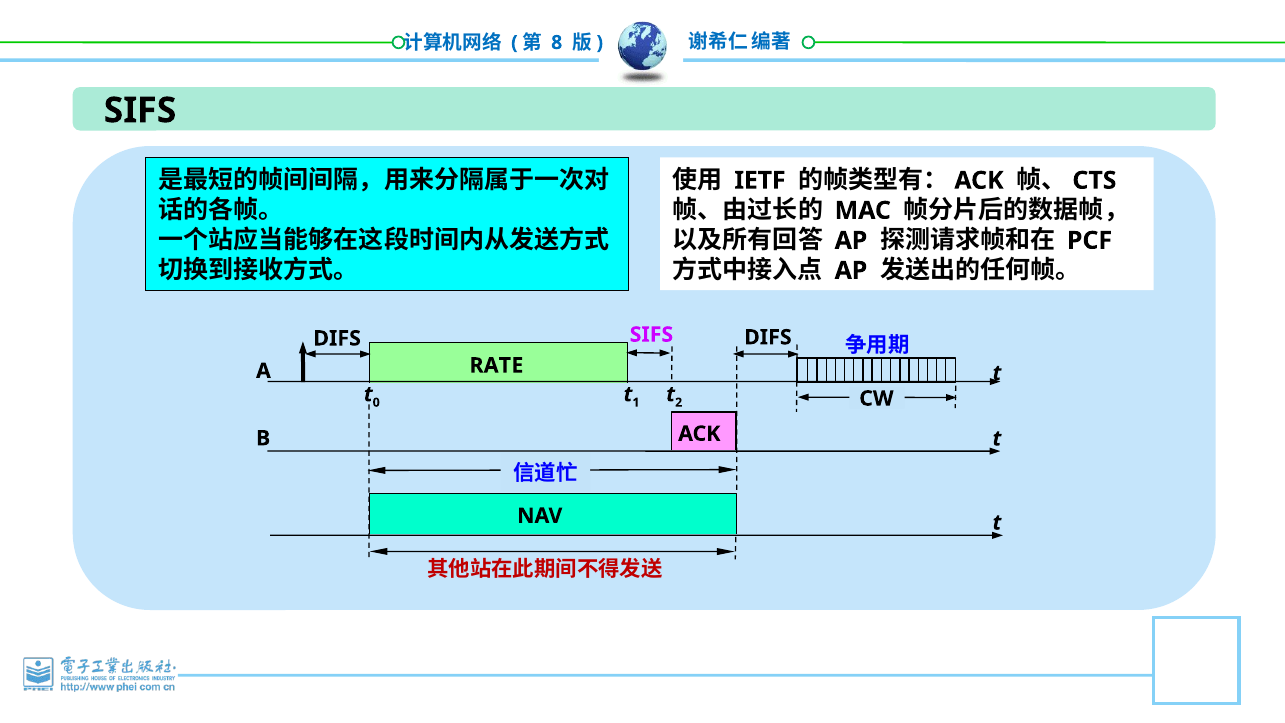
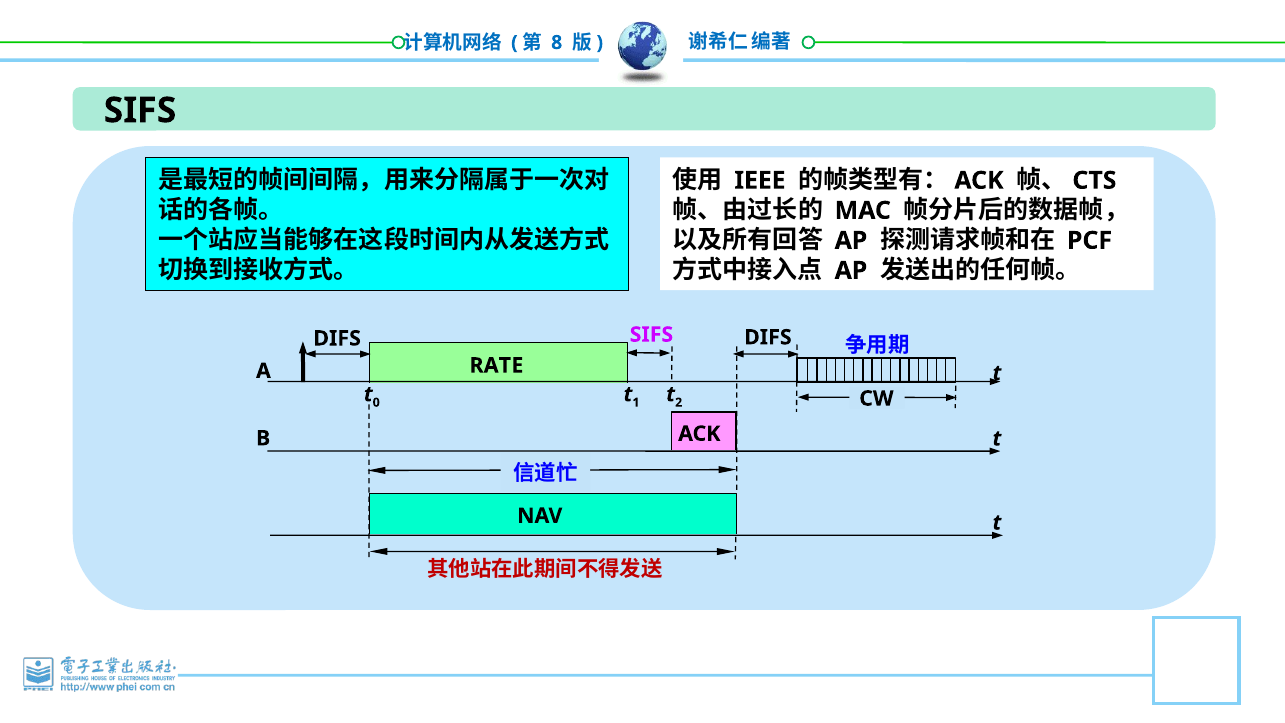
IETF: IETF -> IEEE
